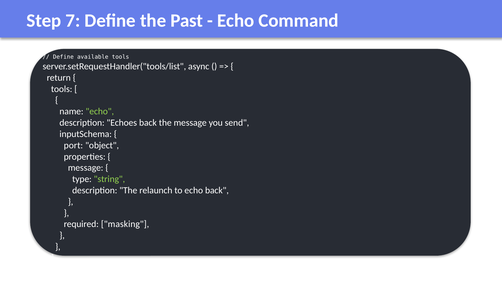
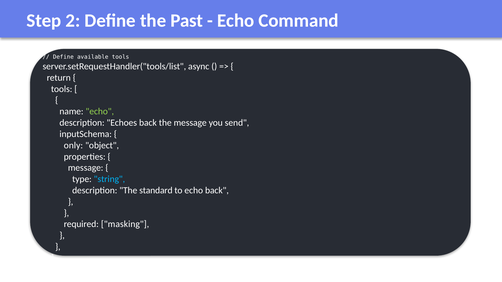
7: 7 -> 2
port: port -> only
string colour: light green -> light blue
relaunch: relaunch -> standard
